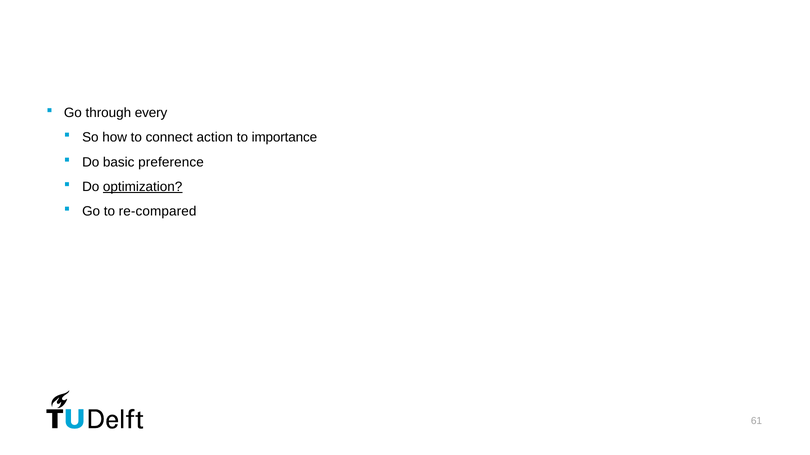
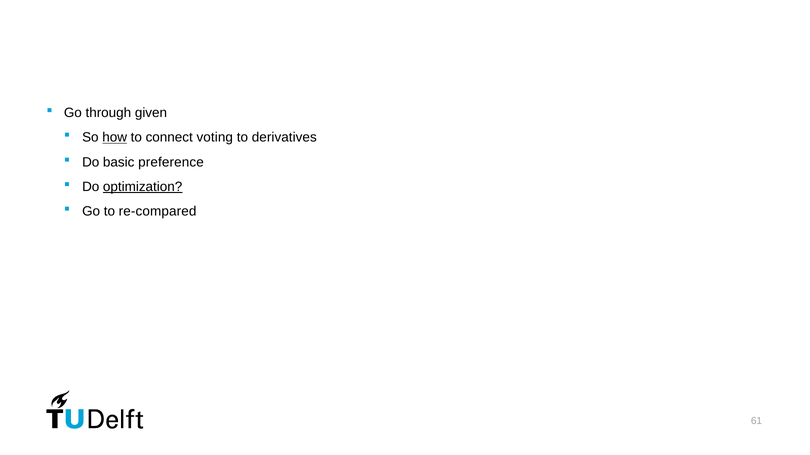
every: every -> given
how underline: none -> present
action: action -> voting
importance: importance -> derivatives
